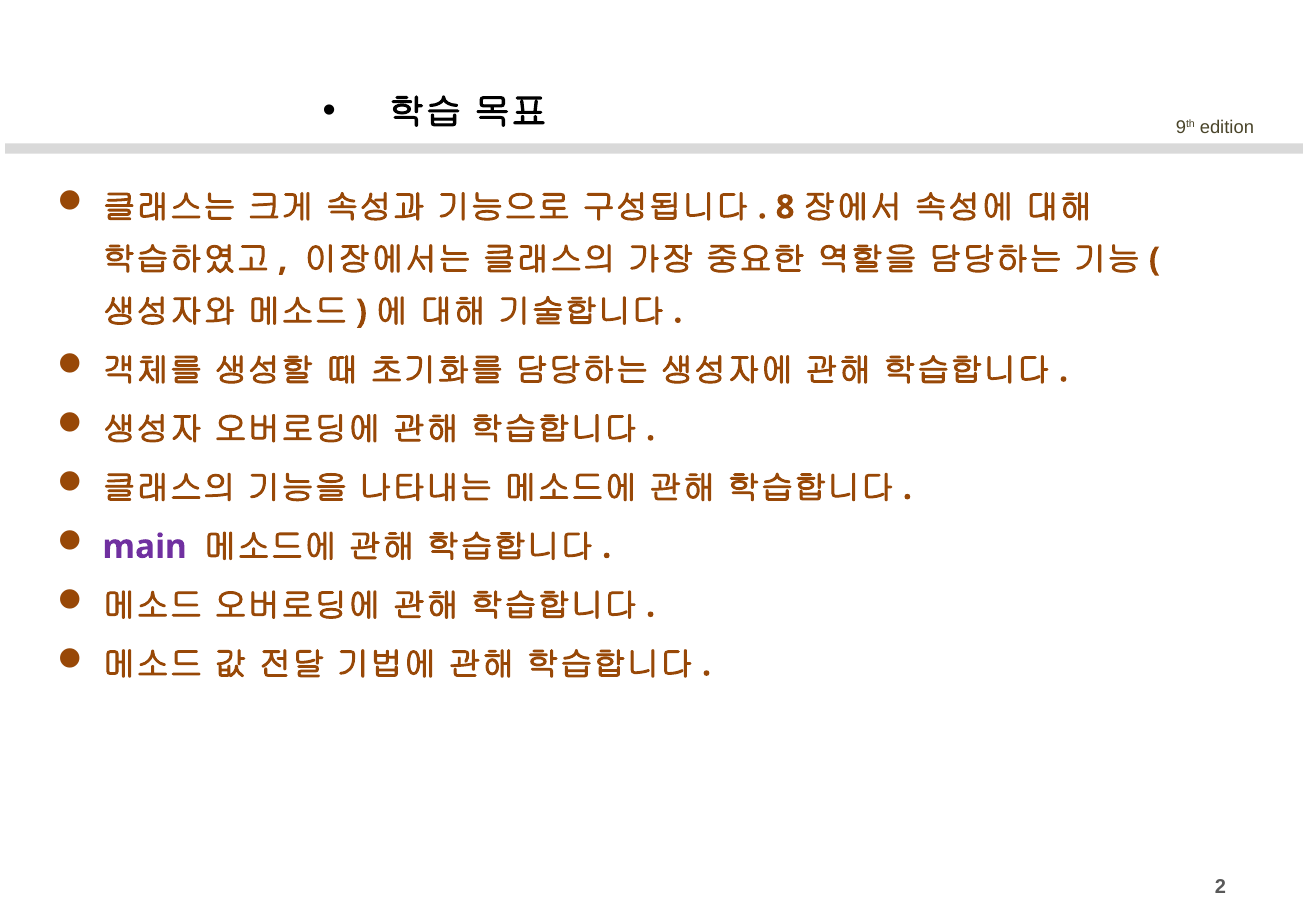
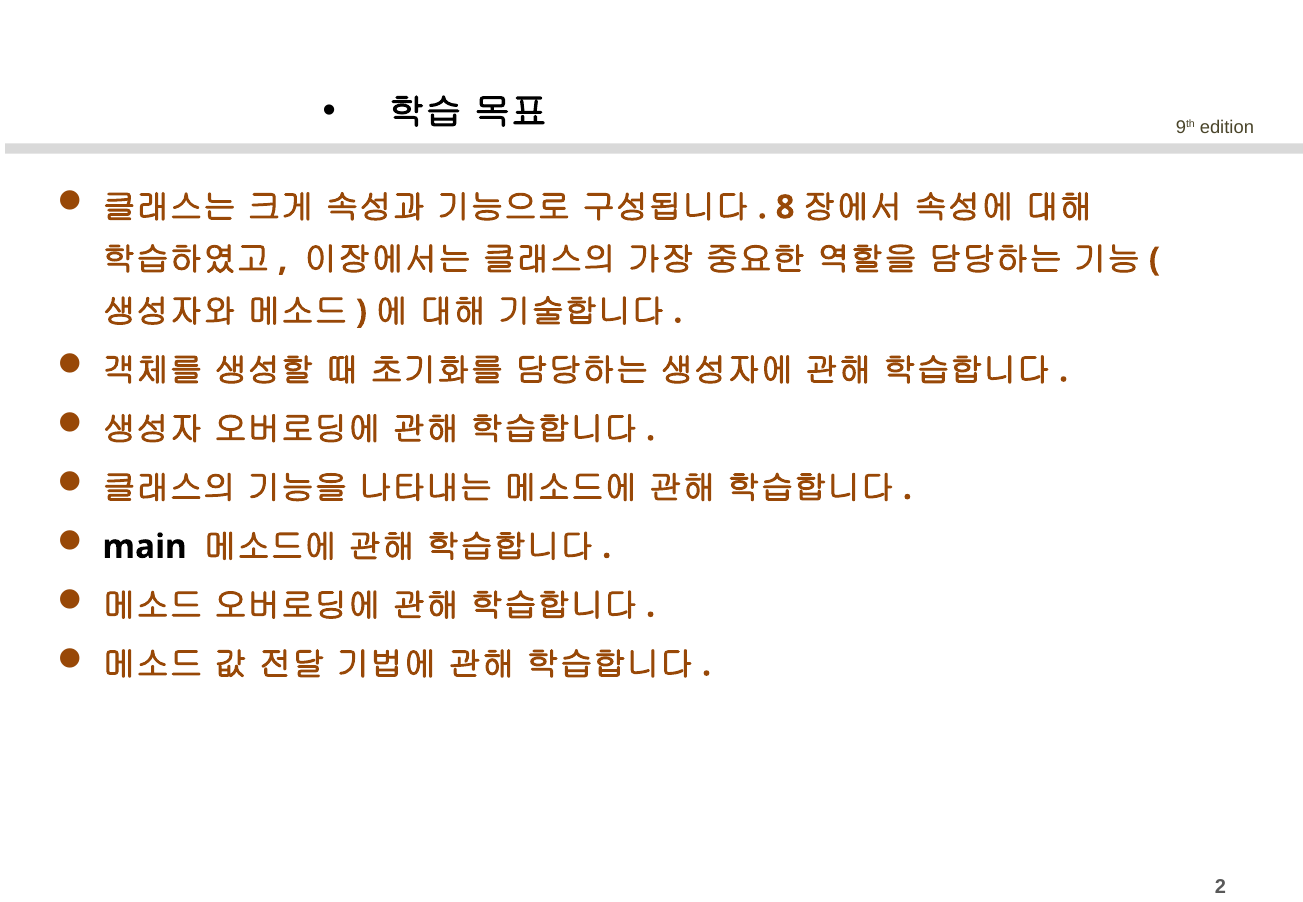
main colour: purple -> black
